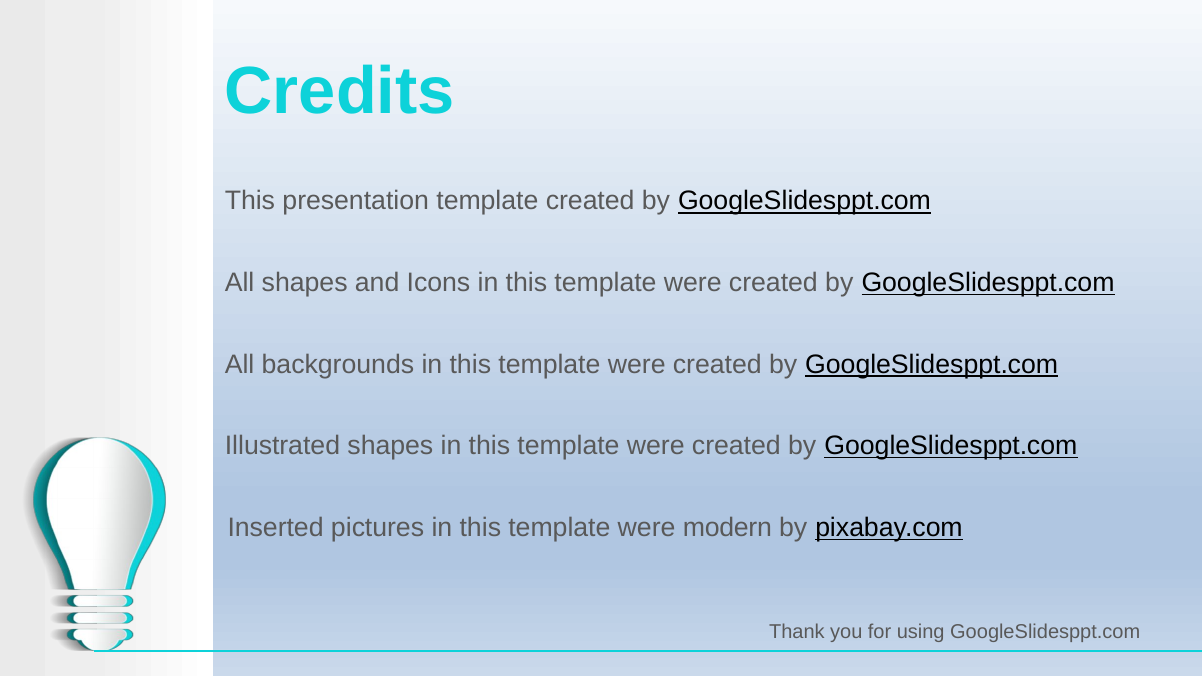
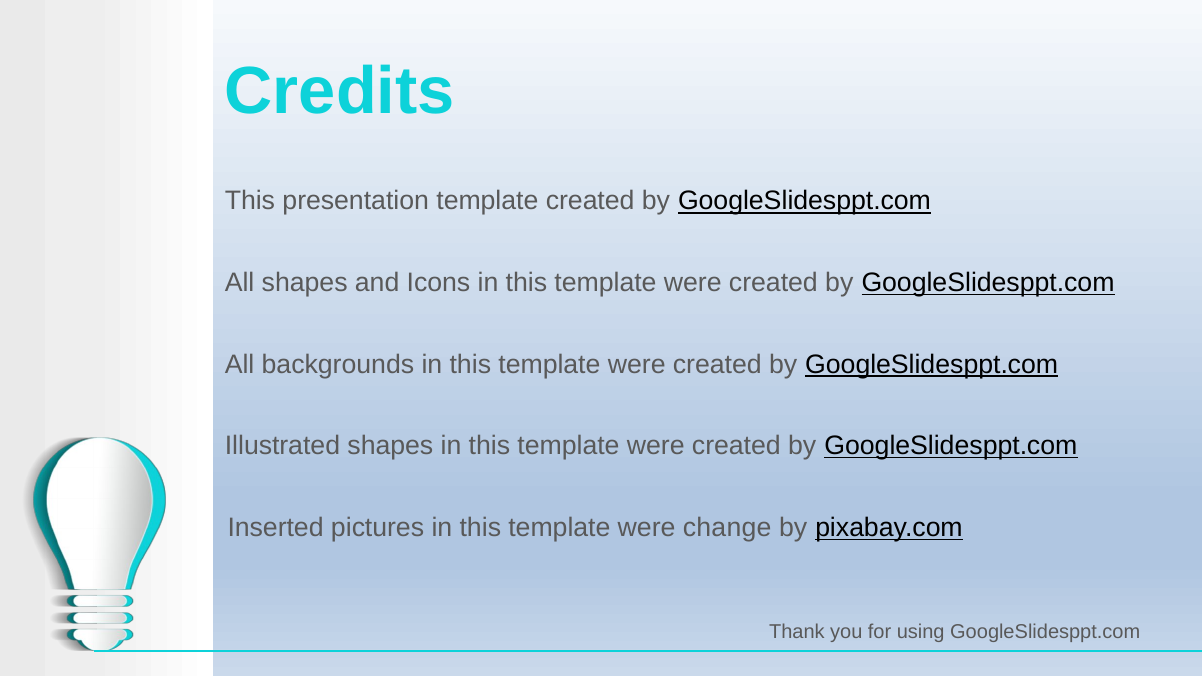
modern: modern -> change
